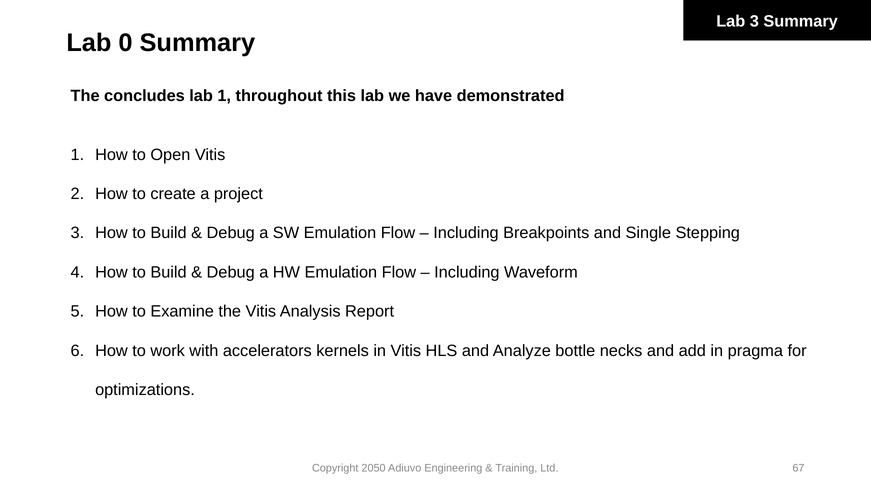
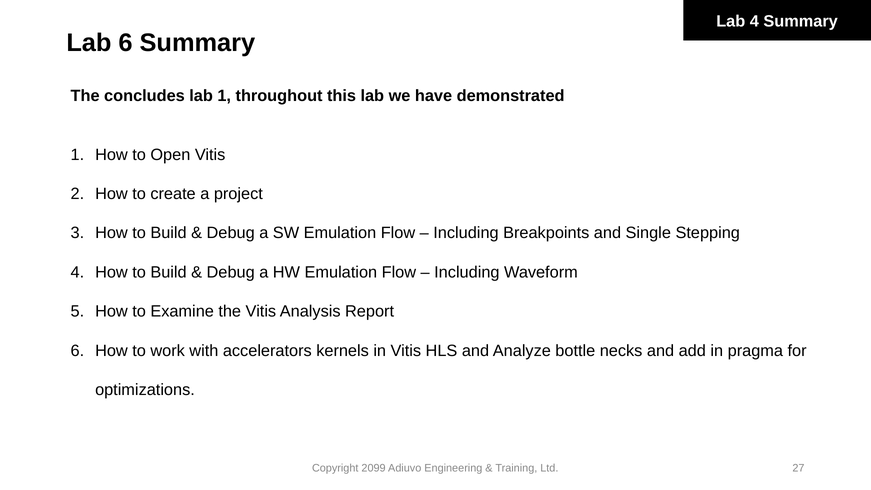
Lab 3: 3 -> 4
Lab 0: 0 -> 6
2050: 2050 -> 2099
67: 67 -> 27
